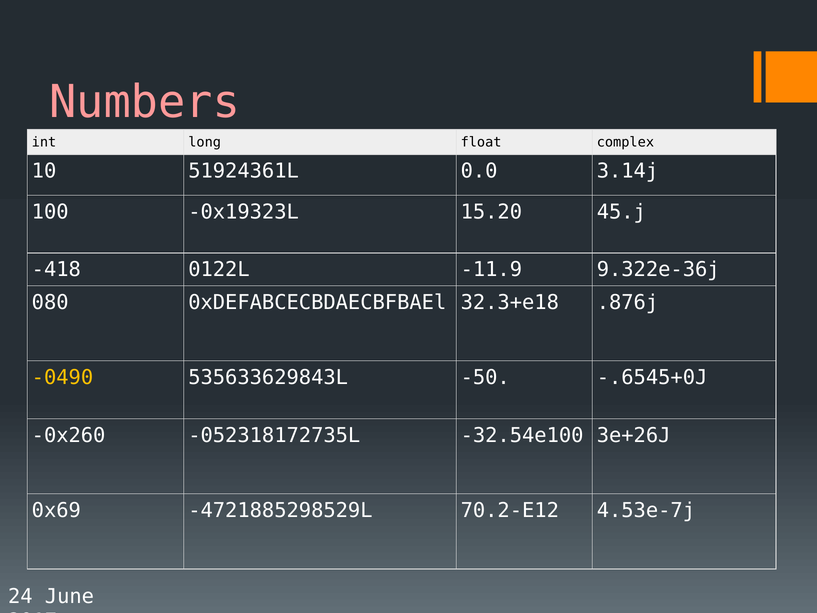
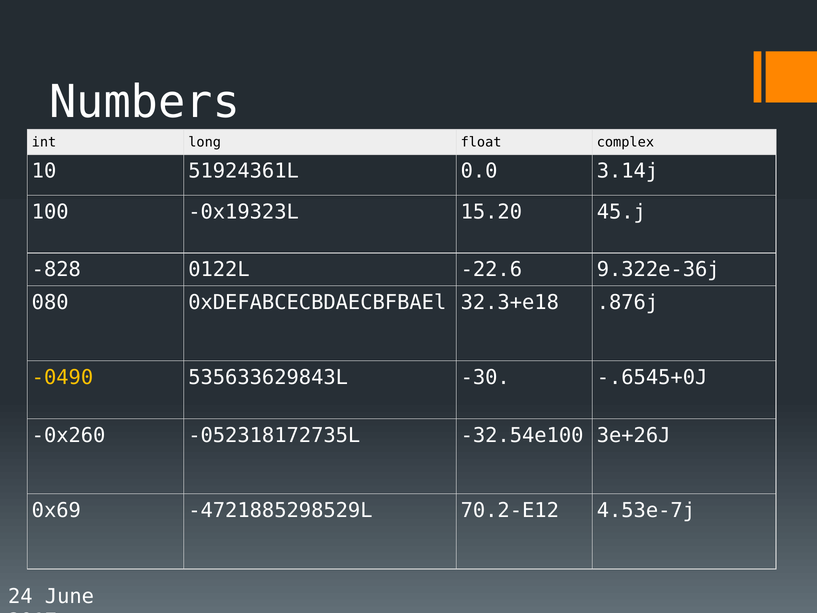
Numbers colour: pink -> white
-418: -418 -> -828
-11.9: -11.9 -> -22.6
-50: -50 -> -30
